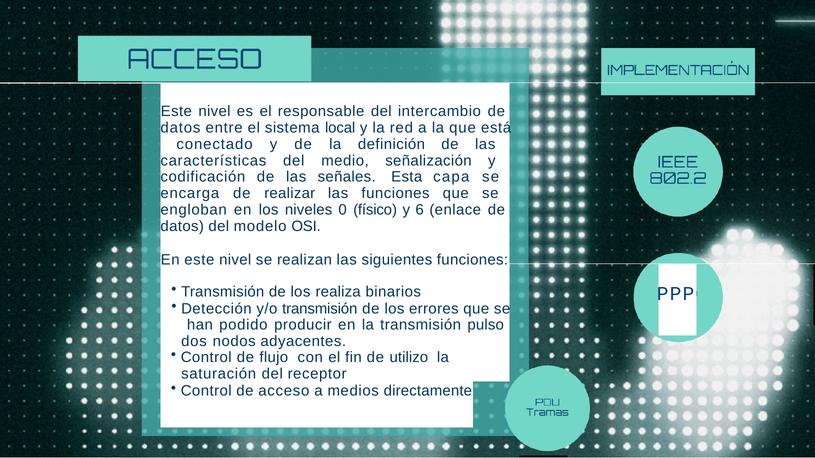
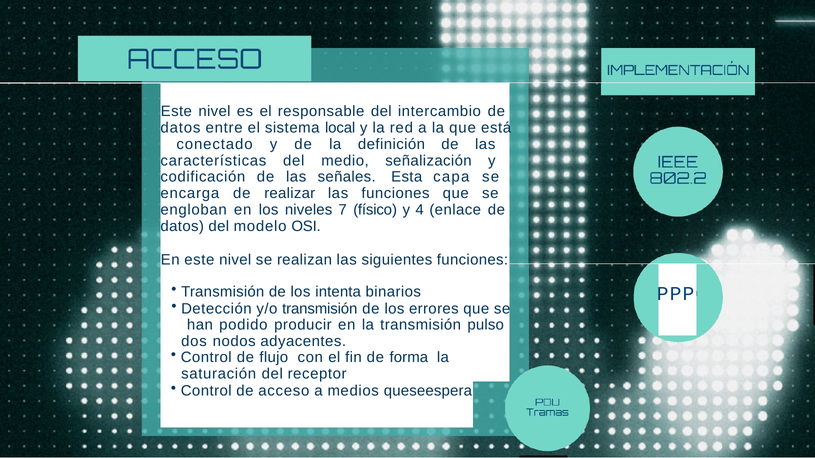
0: 0 -> 7
6: 6 -> 4
realiza: realiza -> intenta
utilizo: utilizo -> forma
directamente: directamente -> queseespera
